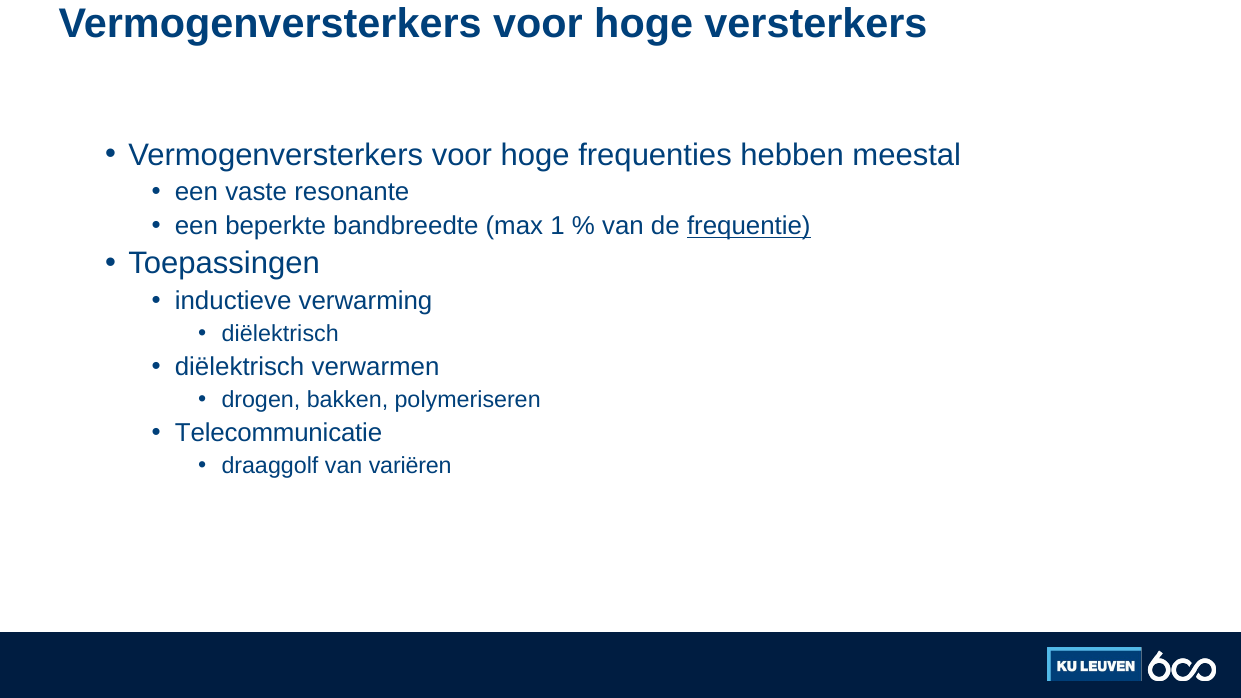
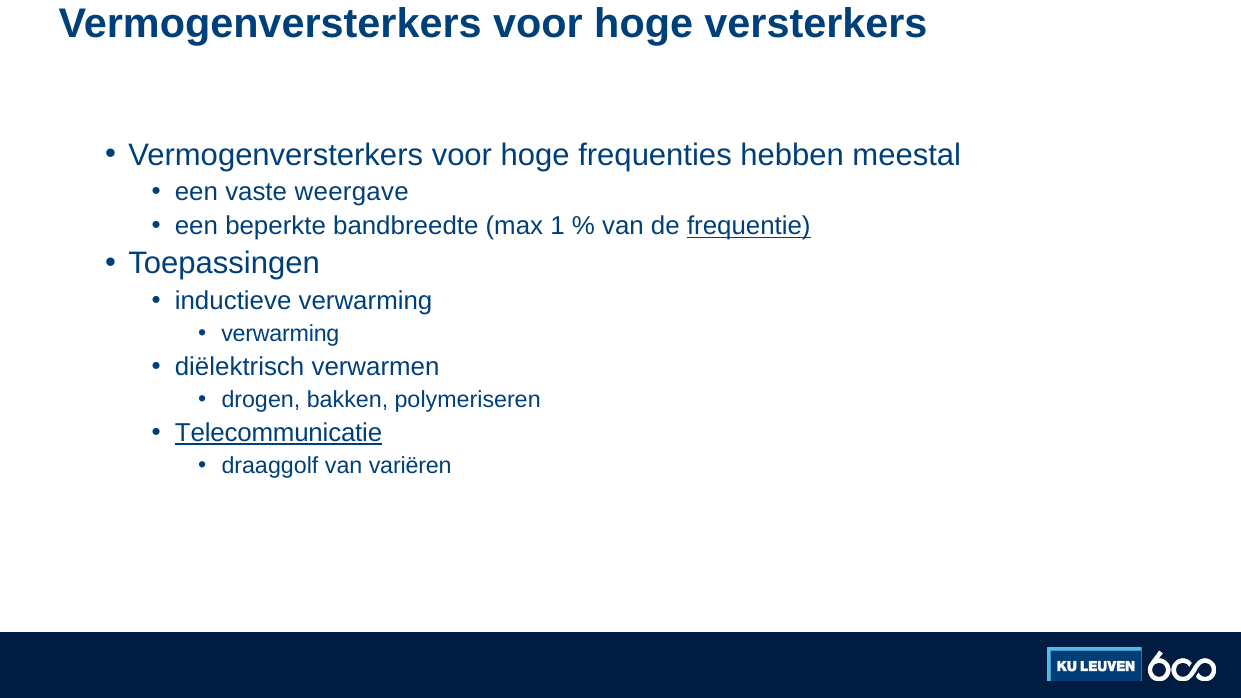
resonante: resonante -> weergave
diëlektrisch at (280, 334): diëlektrisch -> verwarming
Telecommunicatie underline: none -> present
